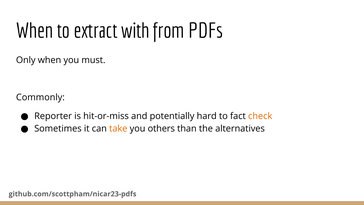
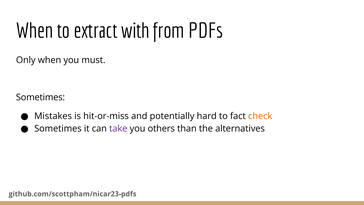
Commonly at (40, 97): Commonly -> Sometimes
Reporter: Reporter -> Mistakes
take colour: orange -> purple
